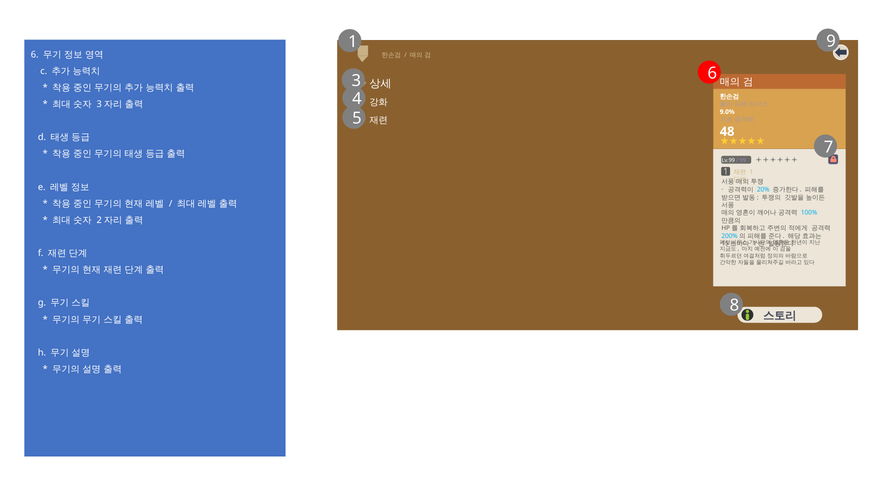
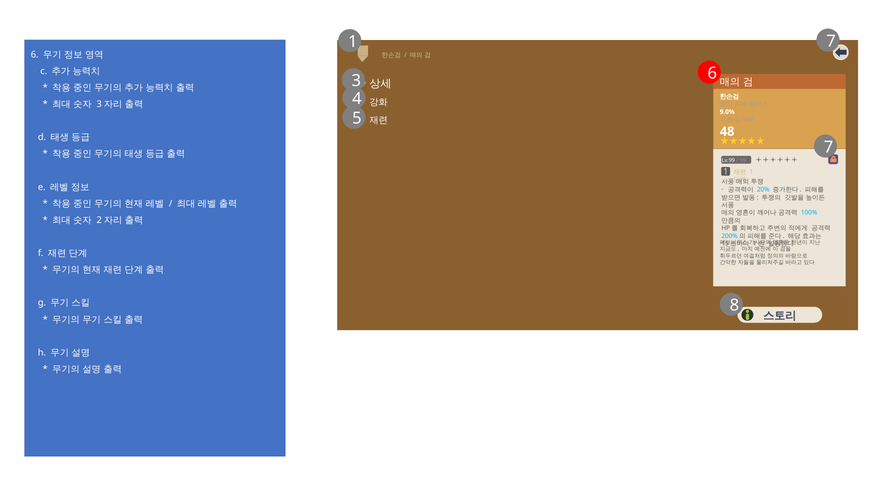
1 9: 9 -> 7
